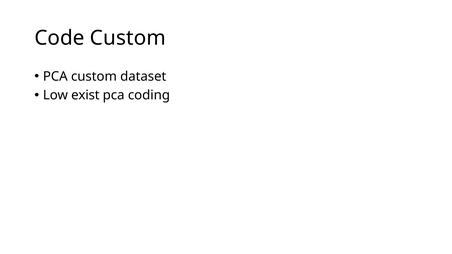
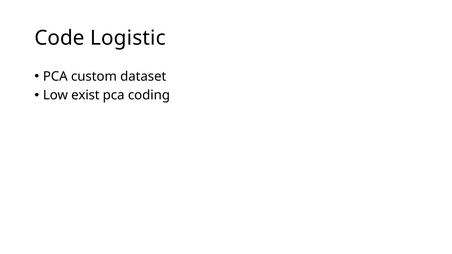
Code Custom: Custom -> Logistic
